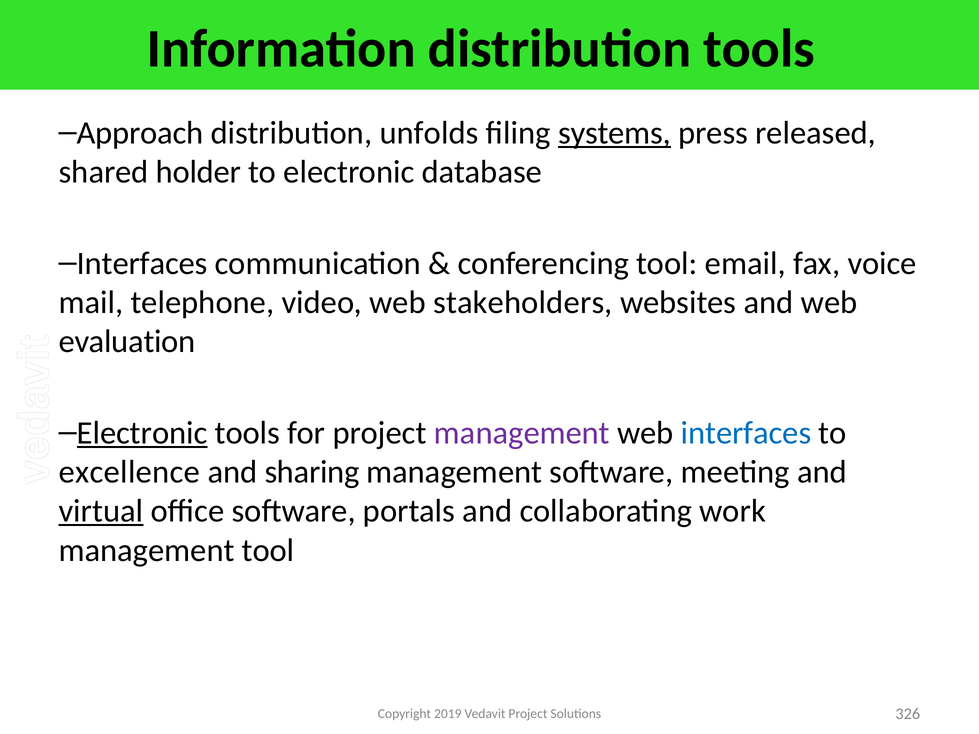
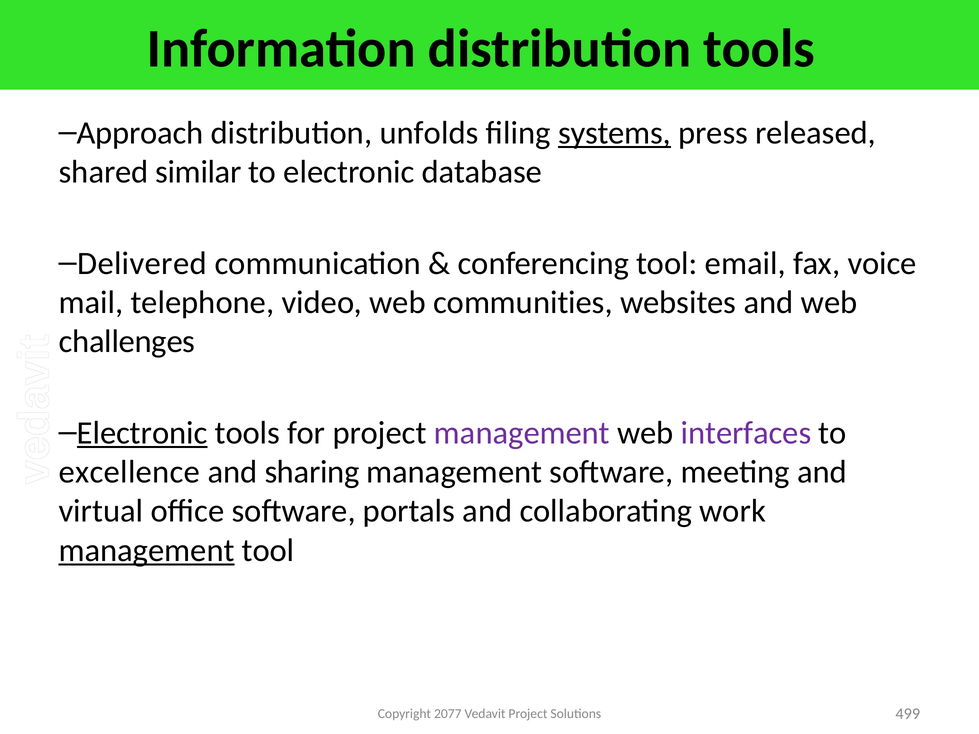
holder: holder -> similar
Interfaces at (142, 263): Interfaces -> Delivered
stakeholders: stakeholders -> communities
evaluation: evaluation -> challenges
interfaces at (746, 433) colour: blue -> purple
virtual underline: present -> none
management at (147, 550) underline: none -> present
2019: 2019 -> 2077
326: 326 -> 499
